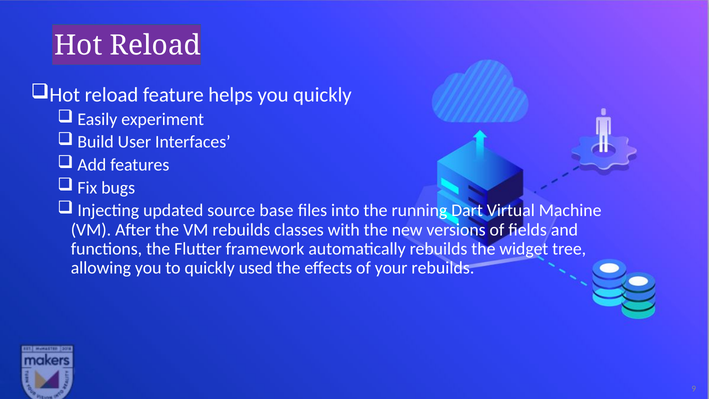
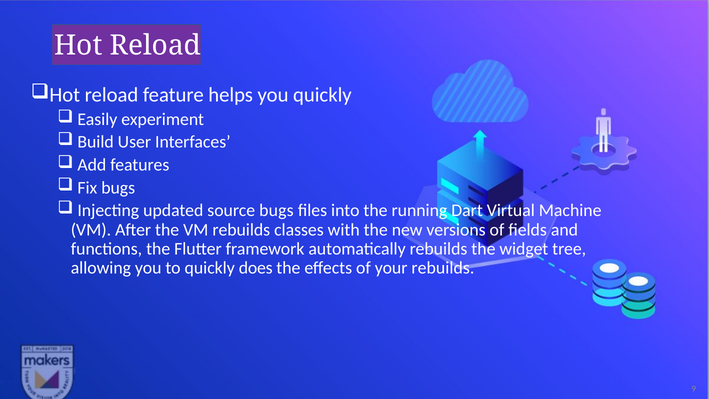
source base: base -> bugs
used: used -> does
